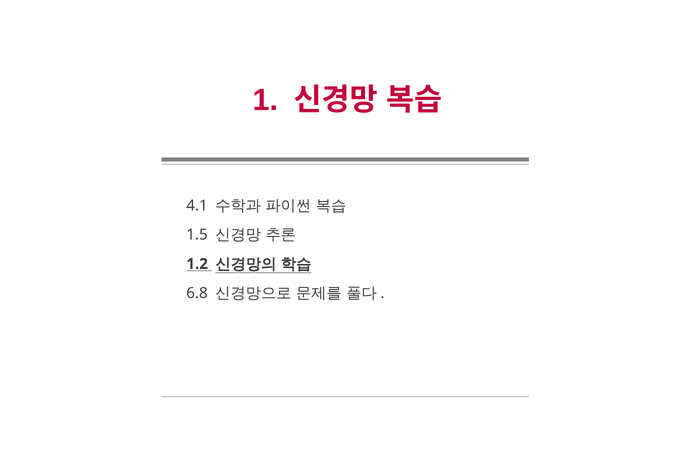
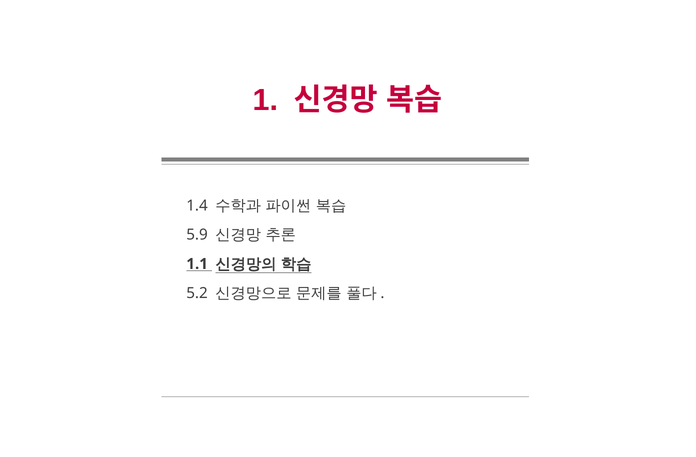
4.1: 4.1 -> 1.4
1.5: 1.5 -> 5.9
1.2: 1.2 -> 1.1
6.8: 6.8 -> 5.2
